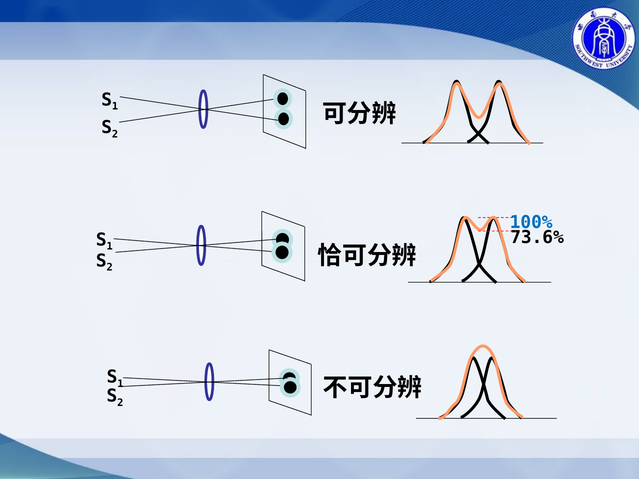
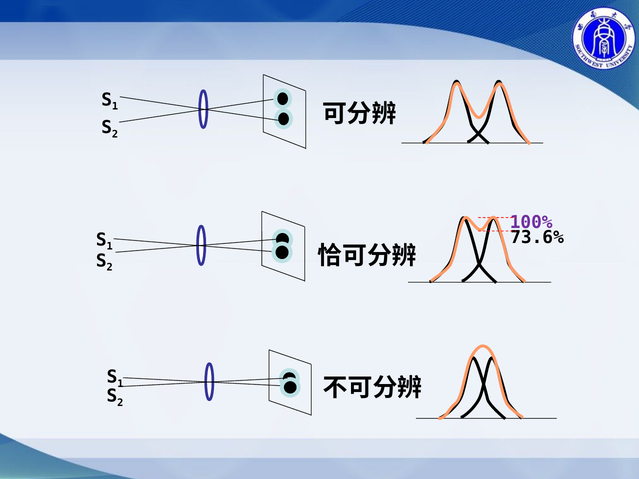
100% colour: blue -> purple
